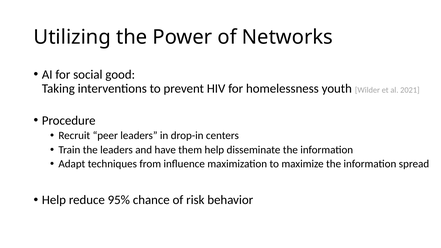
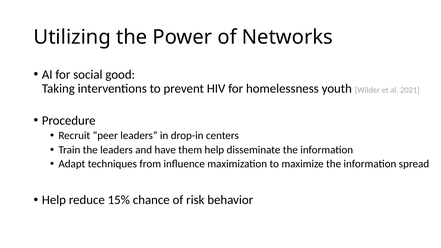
95%: 95% -> 15%
